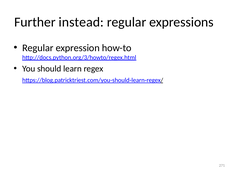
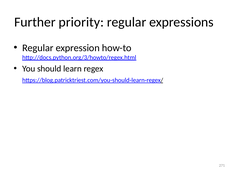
instead: instead -> priority
